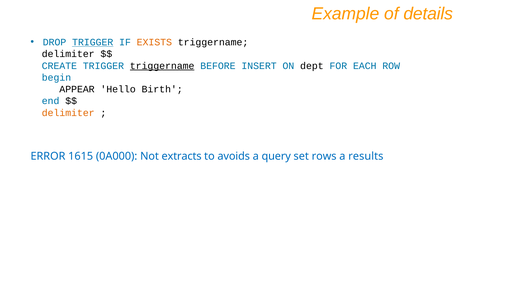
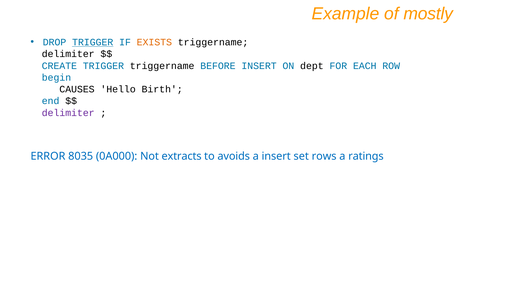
details: details -> mostly
triggername at (162, 66) underline: present -> none
APPEAR: APPEAR -> CAUSES
delimiter at (68, 113) colour: orange -> purple
1615: 1615 -> 8035
a query: query -> insert
results: results -> ratings
